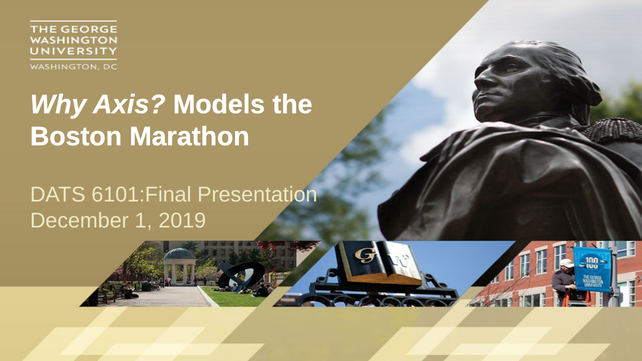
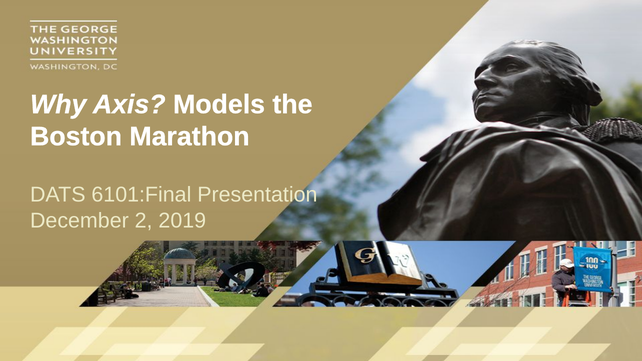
1: 1 -> 2
